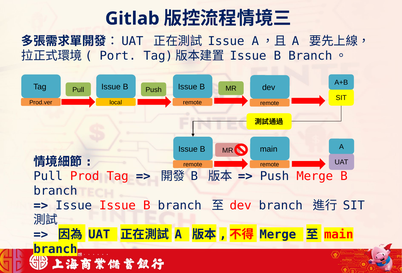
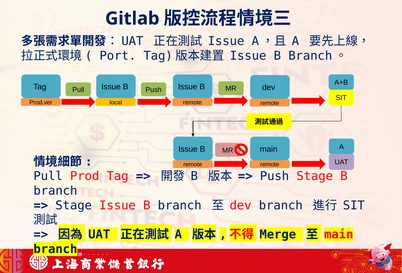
Push Merge: Merge -> Stage
Issue at (74, 206): Issue -> Stage
